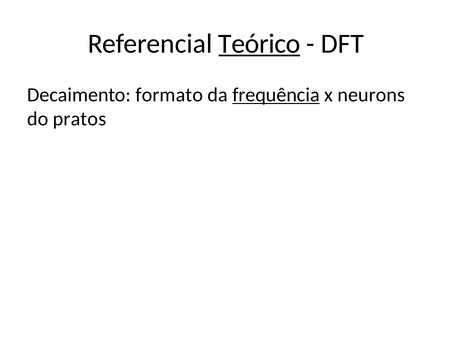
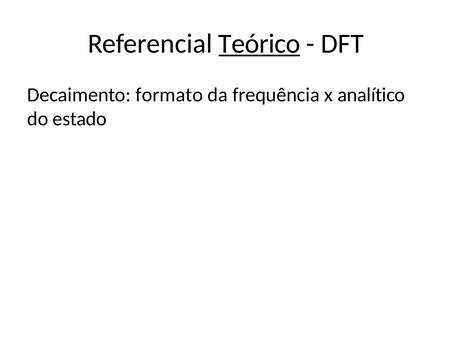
frequência underline: present -> none
neurons: neurons -> analítico
pratos: pratos -> estado
